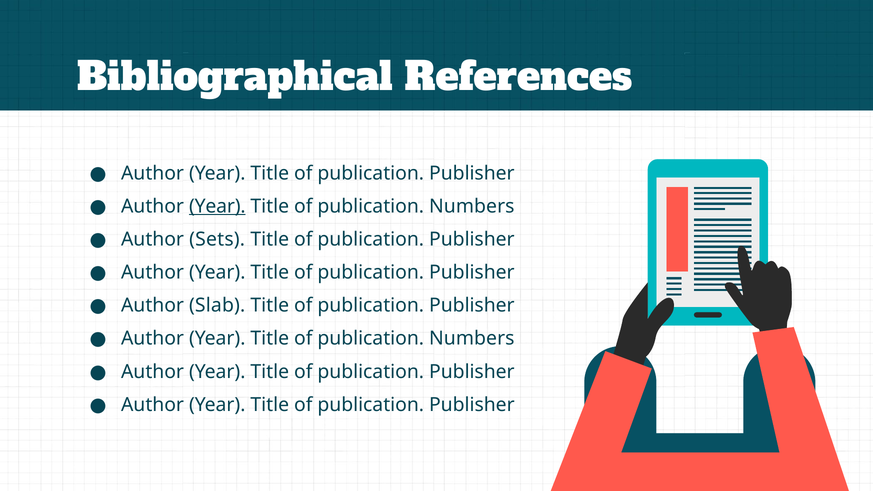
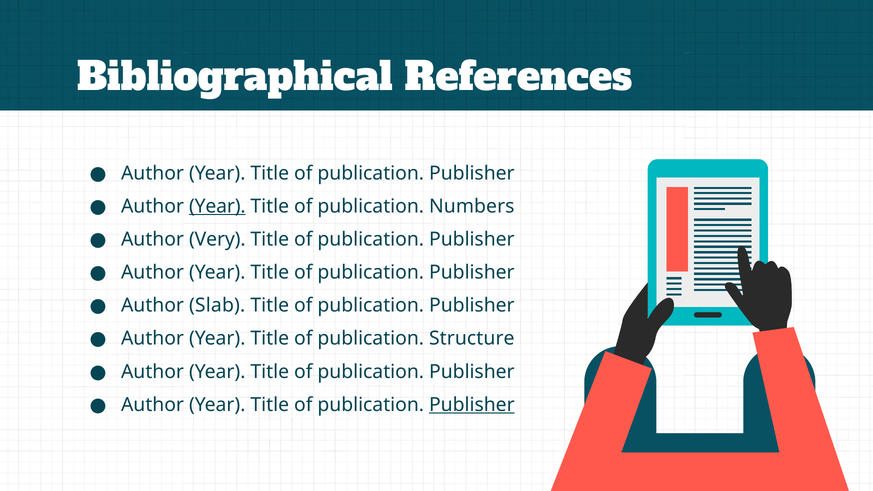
Sets: Sets -> Very
Numbers at (472, 339): Numbers -> Structure
Publisher at (472, 405) underline: none -> present
